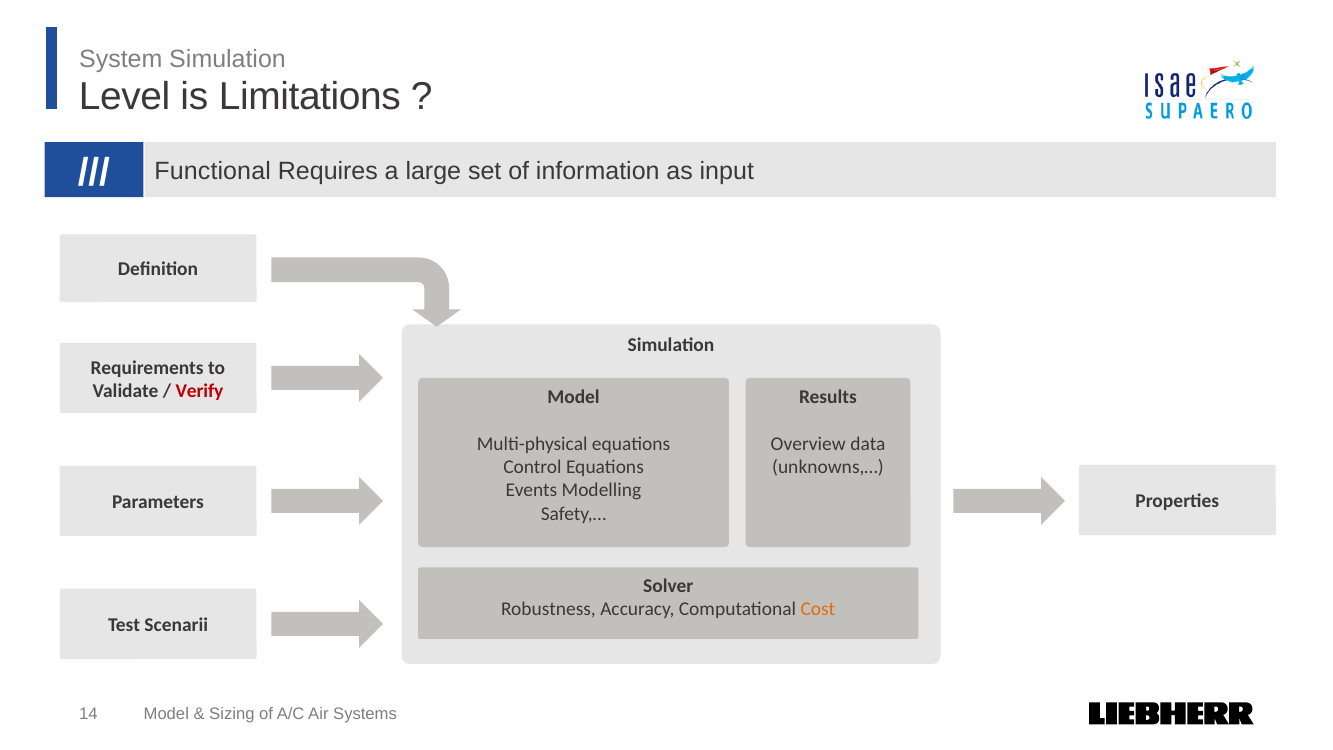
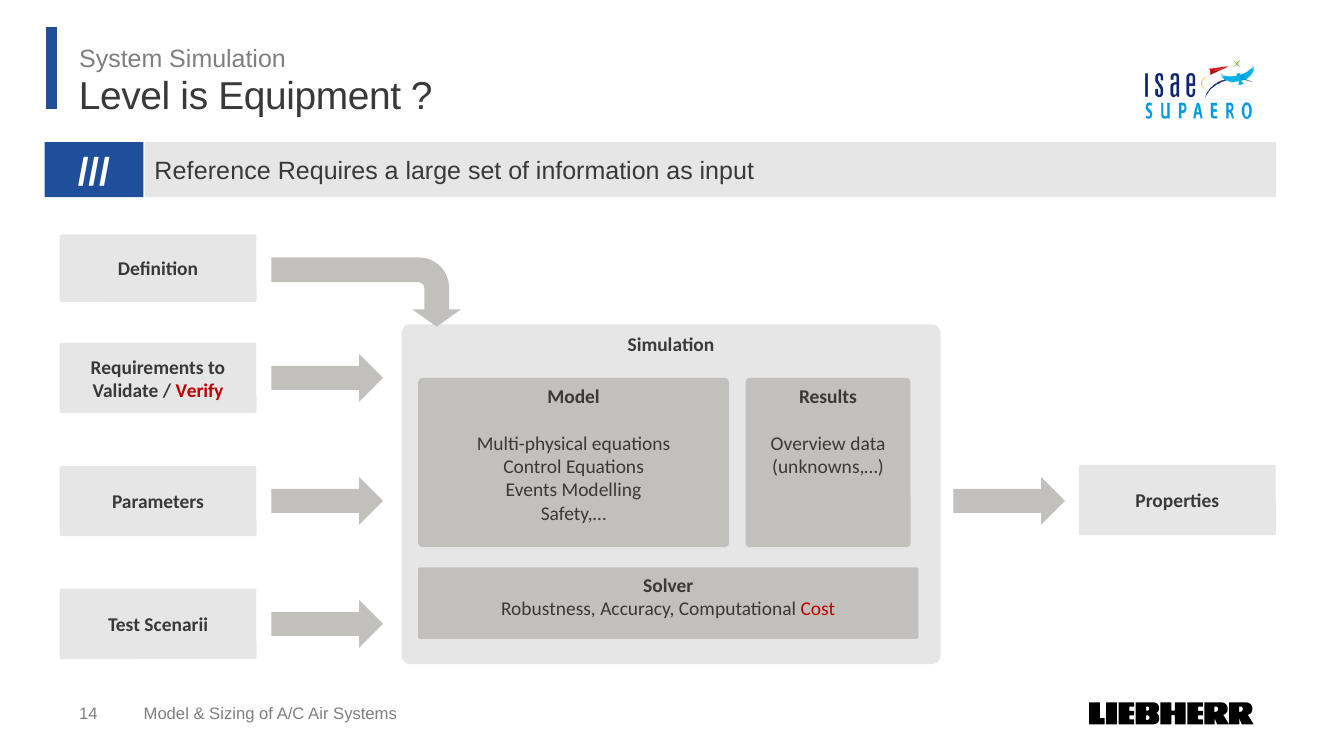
Limitations: Limitations -> Equipment
Functional: Functional -> Reference
Cost colour: orange -> red
